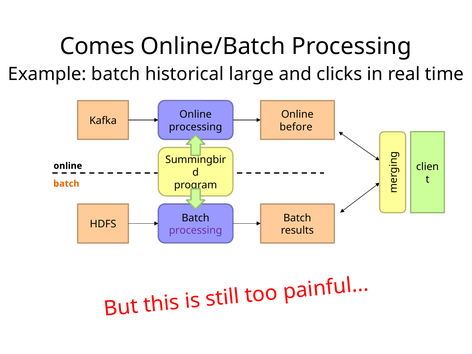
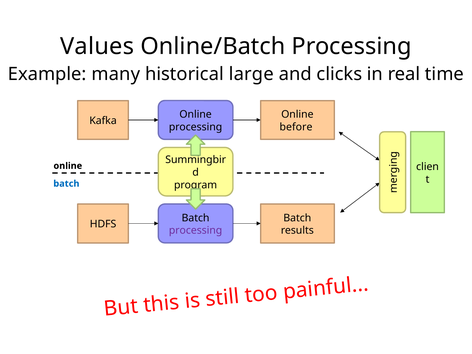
Comes: Comes -> Values
Example batch: batch -> many
batch at (66, 184) colour: orange -> blue
